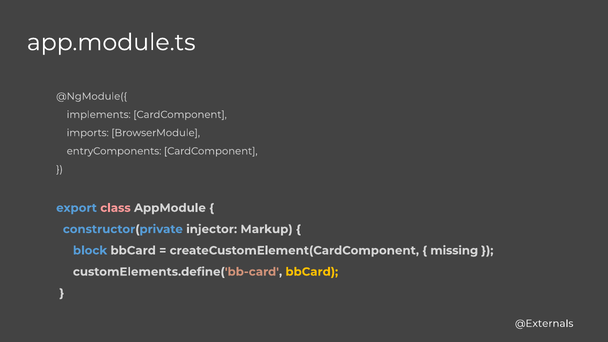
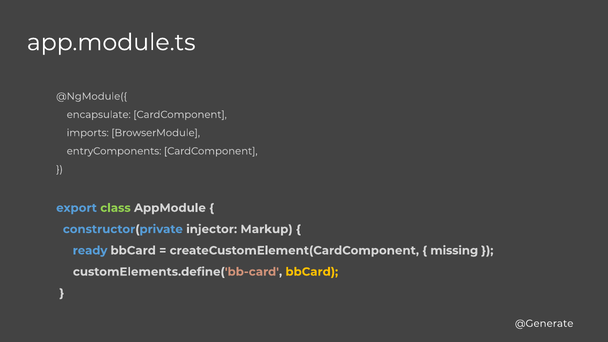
implements: implements -> encapsulate
class colour: pink -> light green
block: block -> ready
@Externals: @Externals -> @Generate
